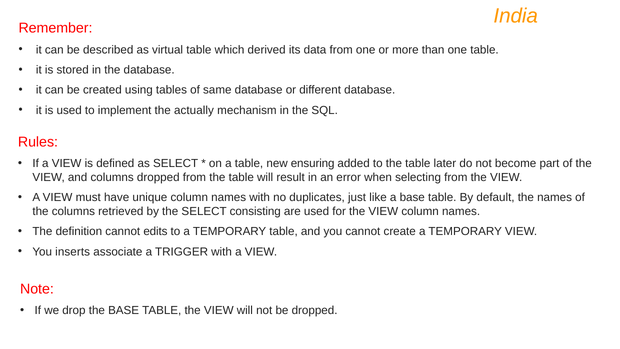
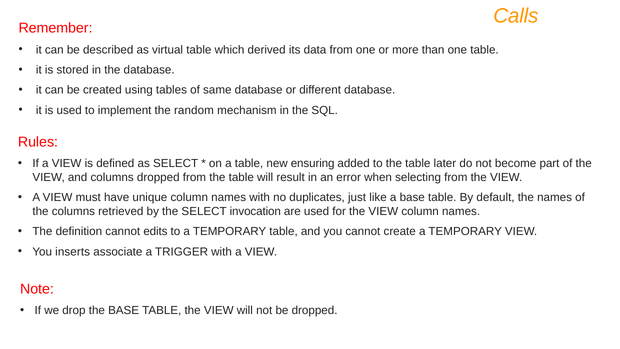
India: India -> Calls
actually: actually -> random
consisting: consisting -> invocation
